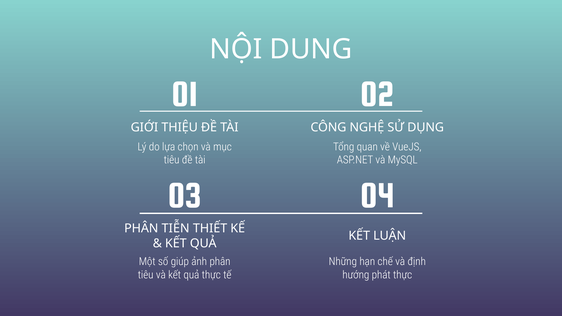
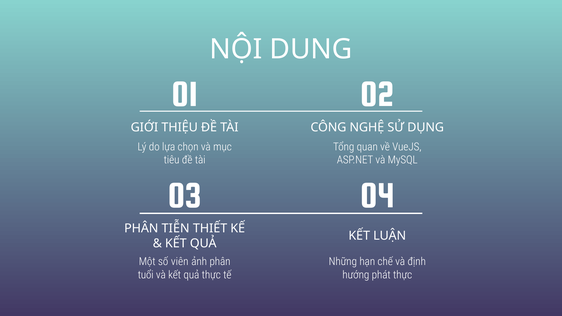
giúp: giúp -> viên
tiêu at (146, 275): tiêu -> tuổi
